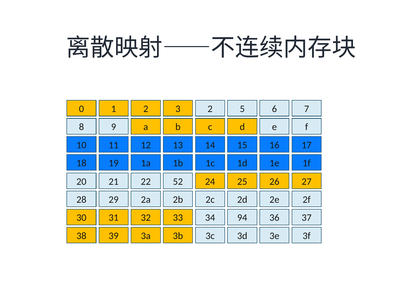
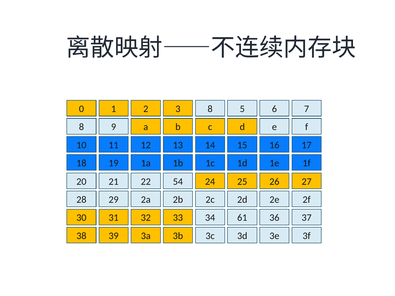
3 2: 2 -> 8
52: 52 -> 54
94: 94 -> 61
